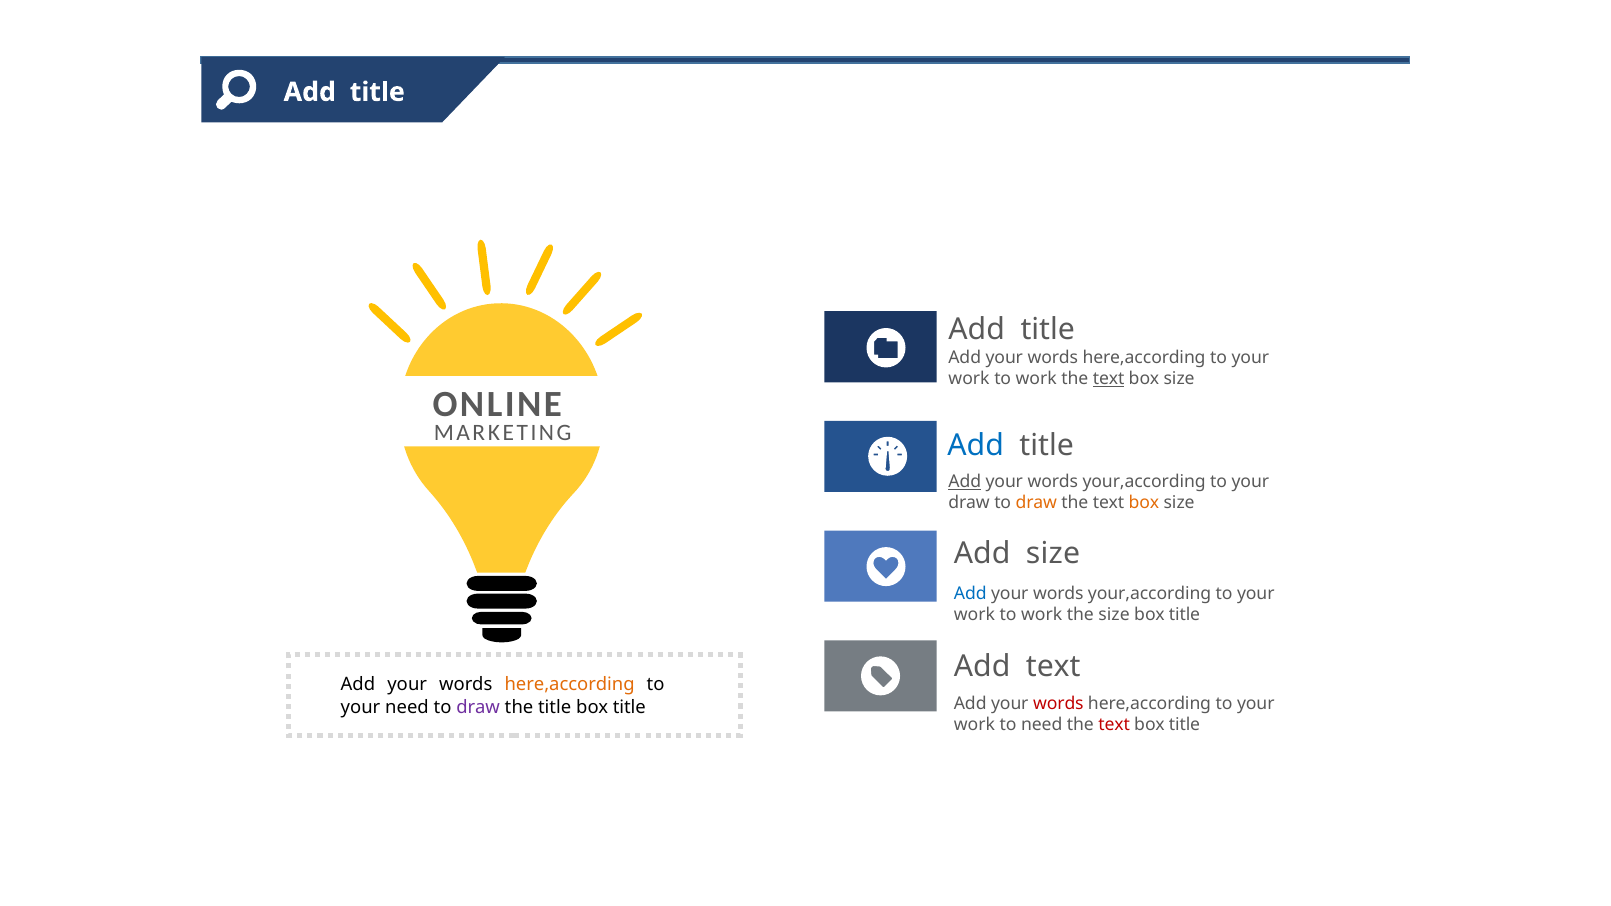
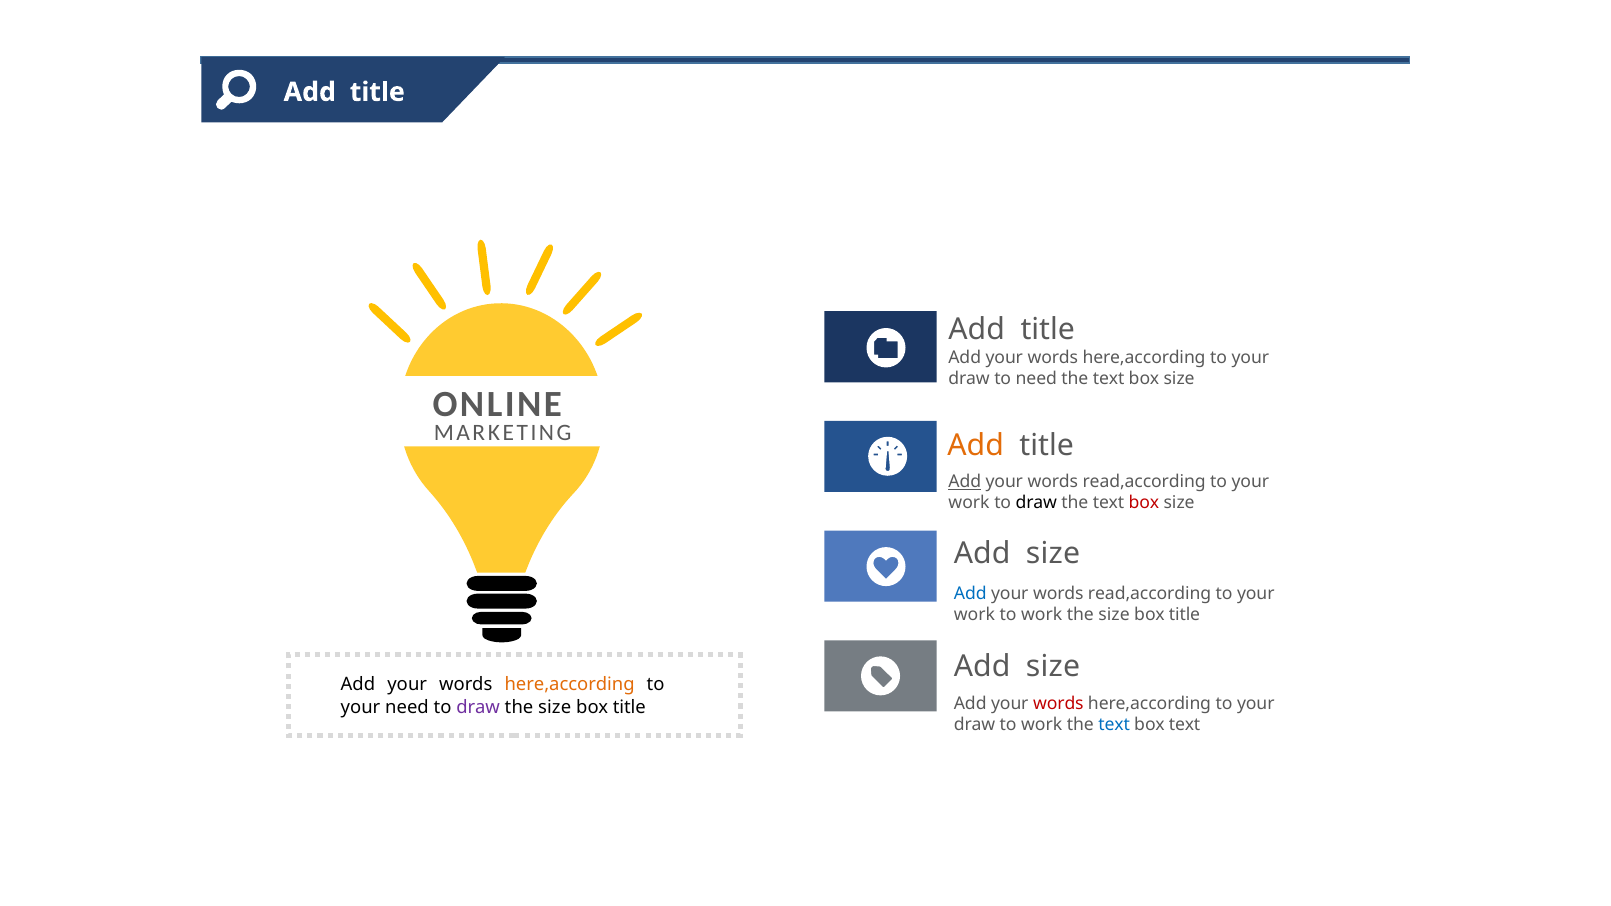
work at (969, 379): work -> draw
work at (1036, 379): work -> need
text at (1109, 379) underline: present -> none
Add at (976, 445) colour: blue -> orange
your,according at (1144, 482): your,according -> read,according
draw at (969, 503): draw -> work
draw at (1036, 503) colour: orange -> black
box at (1144, 503) colour: orange -> red
your,according at (1150, 594): your,according -> read,according
text at (1053, 667): text -> size
title at (555, 707): title -> size
work at (974, 725): work -> draw
need at (1042, 725): need -> work
text at (1114, 725) colour: red -> blue
title at (1185, 725): title -> text
